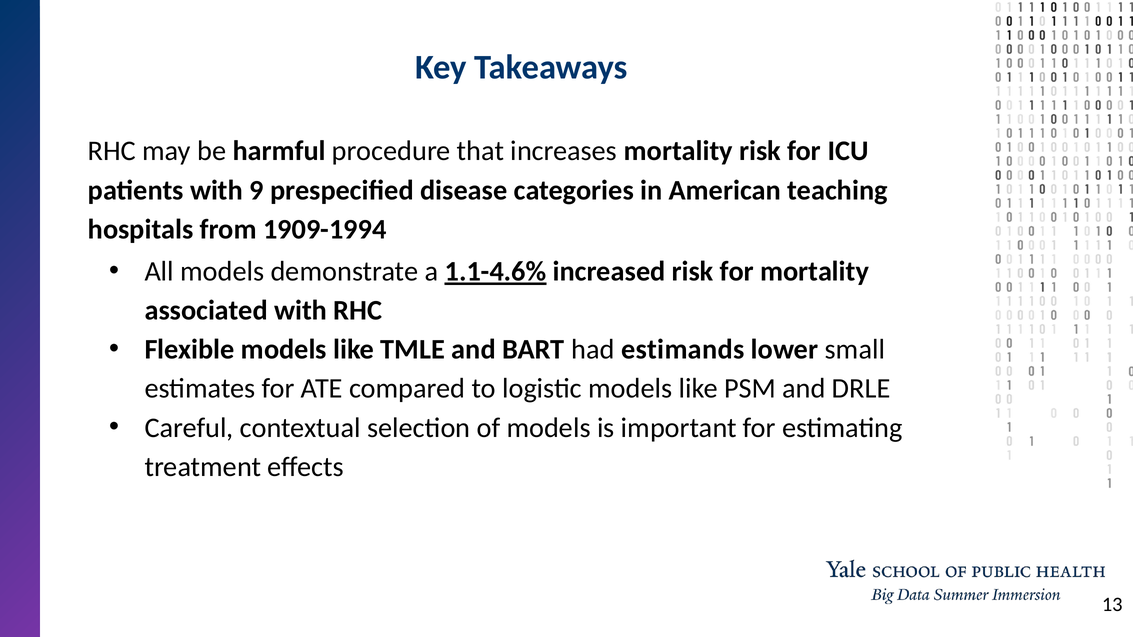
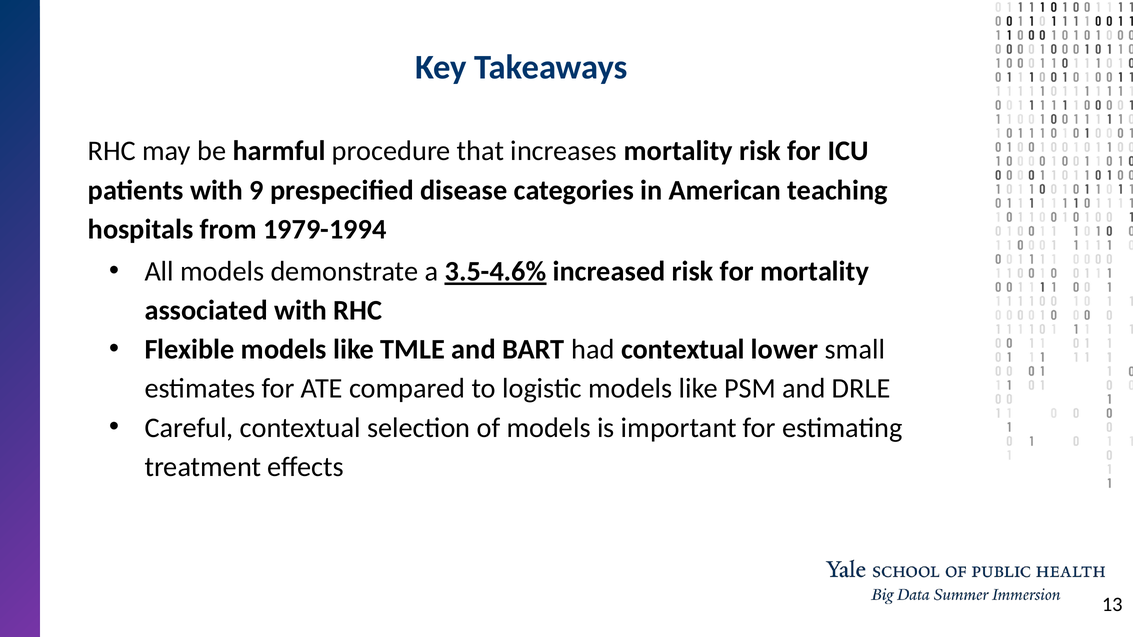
1909-1994: 1909-1994 -> 1979-1994
1.1-4.6%: 1.1-4.6% -> 3.5-4.6%
had estimands: estimands -> contextual
